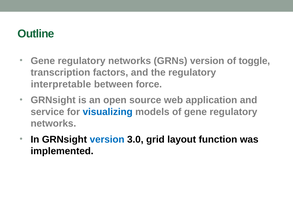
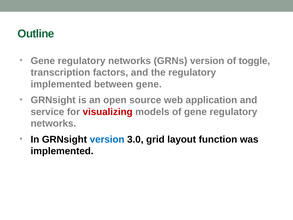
interpretable at (61, 84): interpretable -> implemented
between force: force -> gene
visualizing colour: blue -> red
